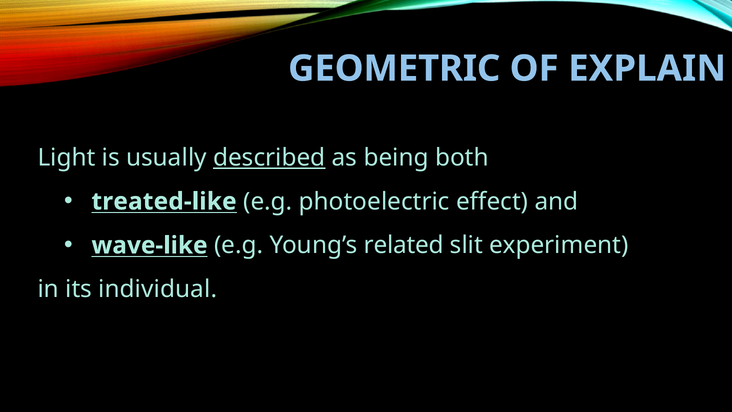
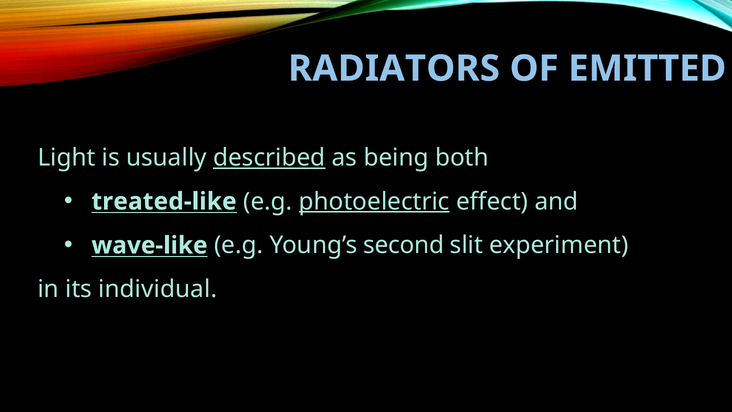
GEOMETRIC: GEOMETRIC -> RADIATORS
EXPLAIN: EXPLAIN -> EMITTED
photoelectric underline: none -> present
related: related -> second
